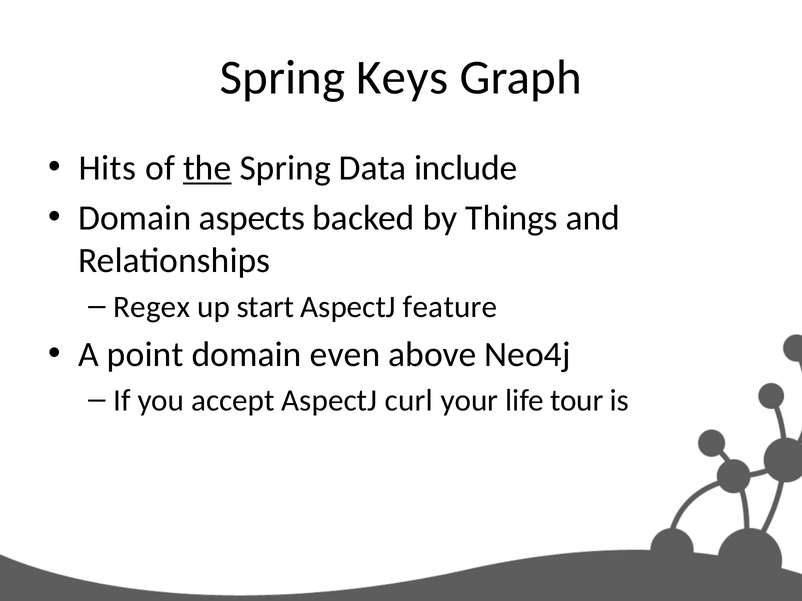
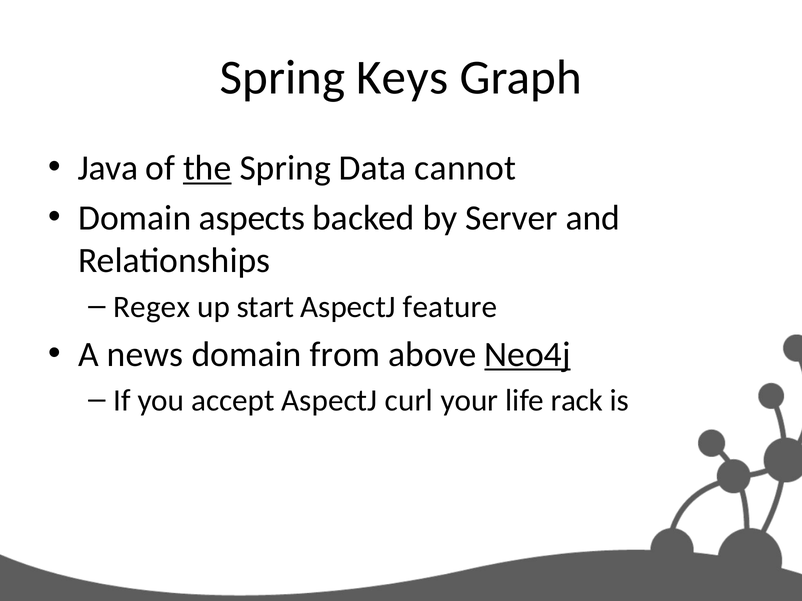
Hits: Hits -> Java
include: include -> cannot
Things: Things -> Server
point: point -> news
even: even -> from
Neo4j underline: none -> present
tour: tour -> rack
